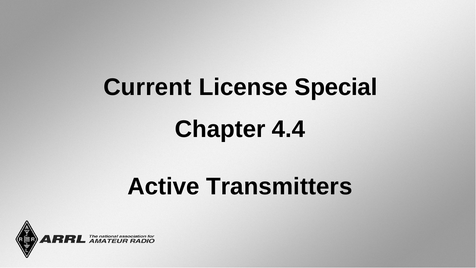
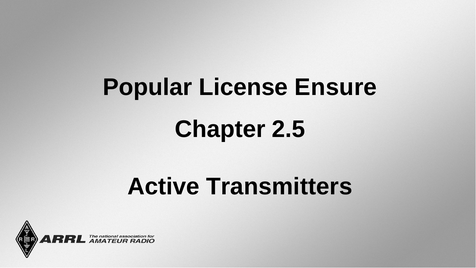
Current: Current -> Popular
Special: Special -> Ensure
4.4: 4.4 -> 2.5
